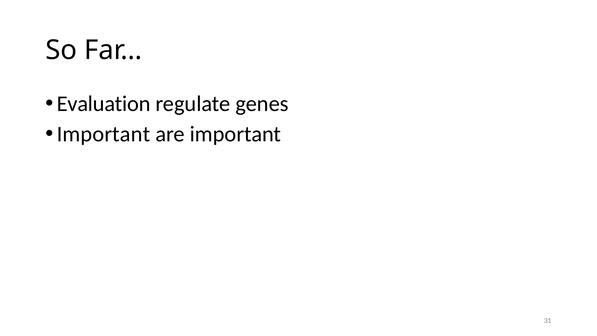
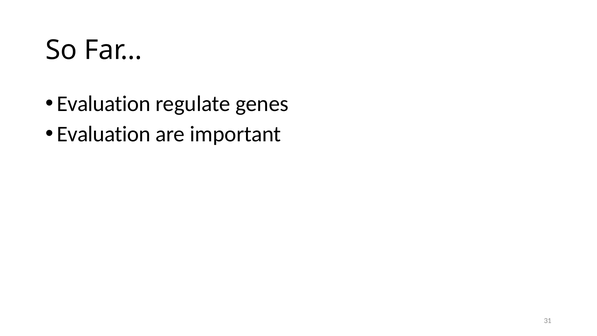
Important at (103, 134): Important -> Evaluation
